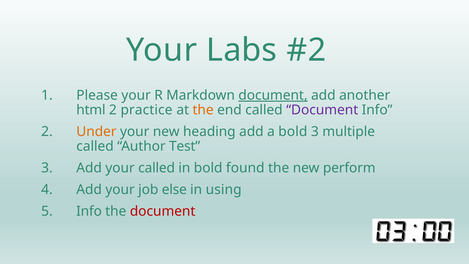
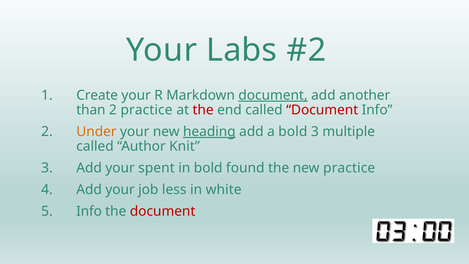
Please: Please -> Create
html: html -> than
the at (203, 110) colour: orange -> red
Document at (322, 110) colour: purple -> red
heading underline: none -> present
Test: Test -> Knit
your called: called -> spent
new perform: perform -> practice
else: else -> less
using: using -> white
